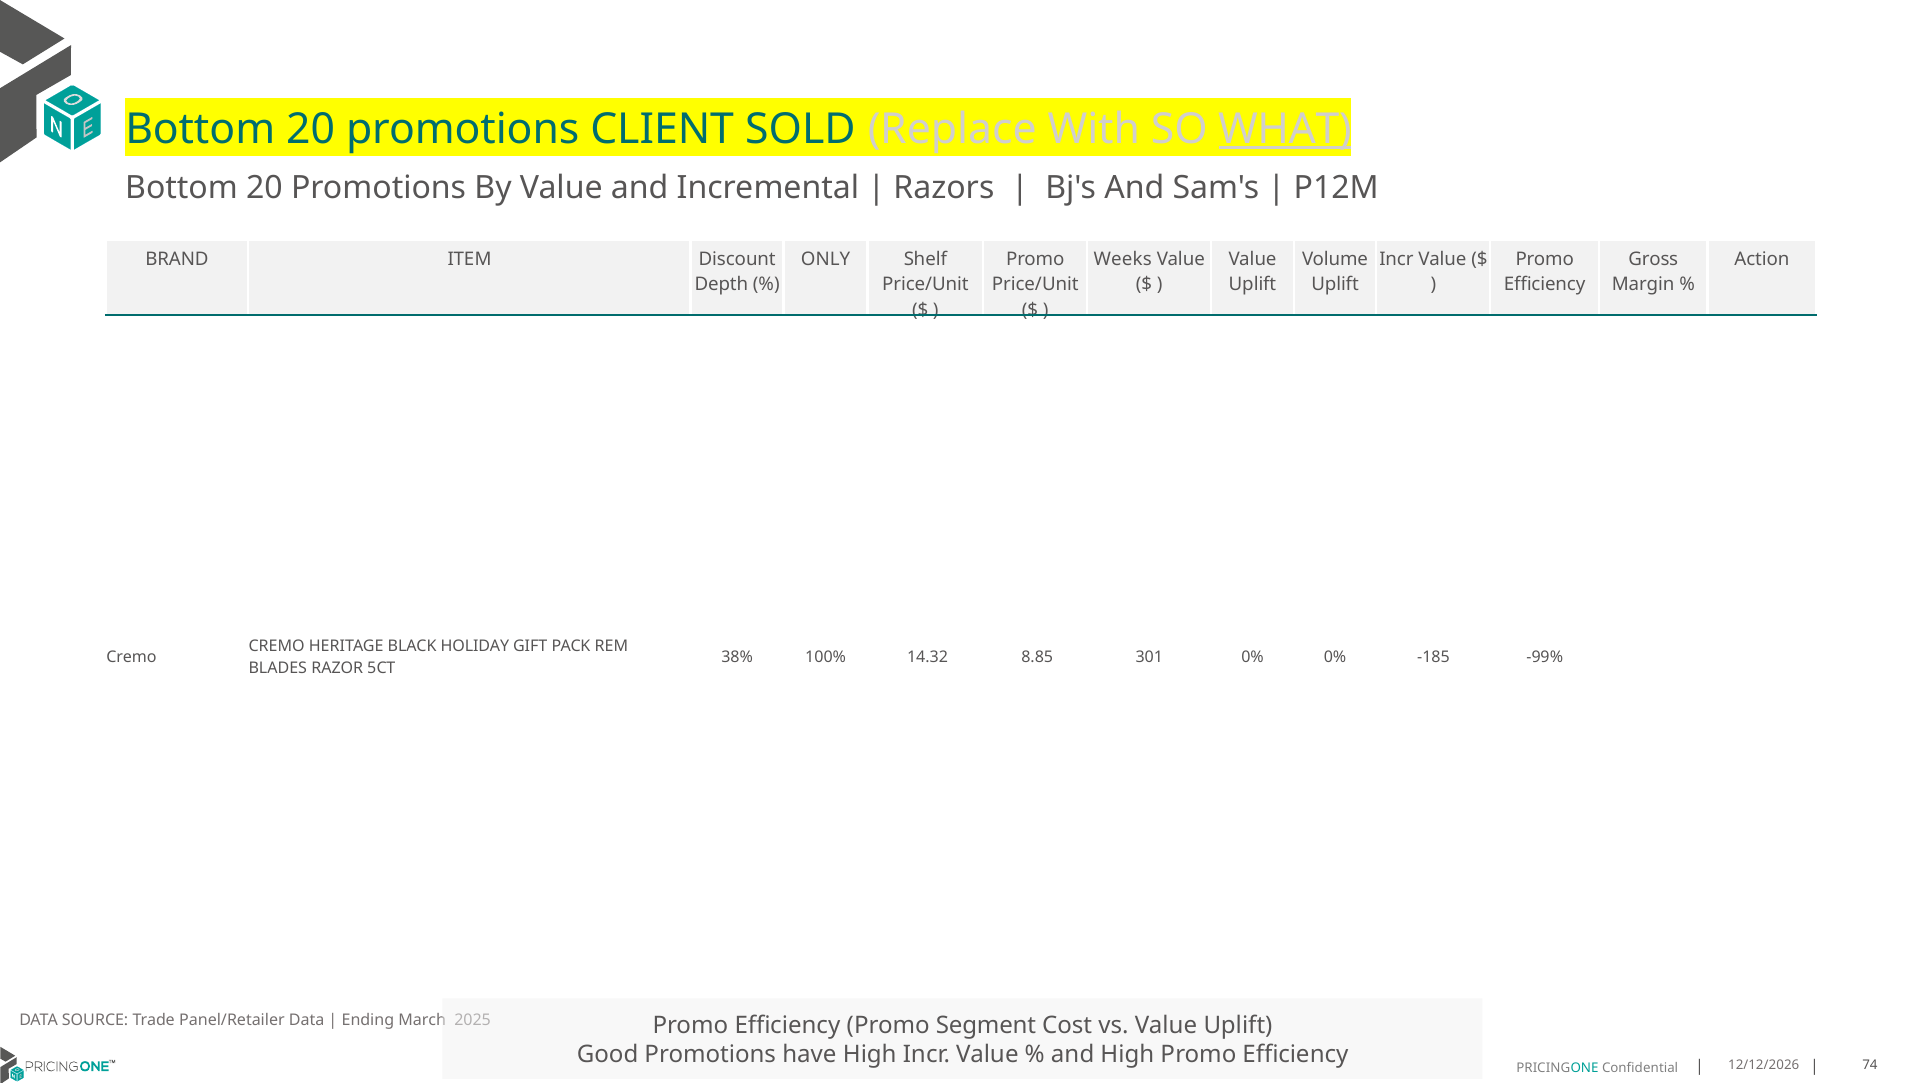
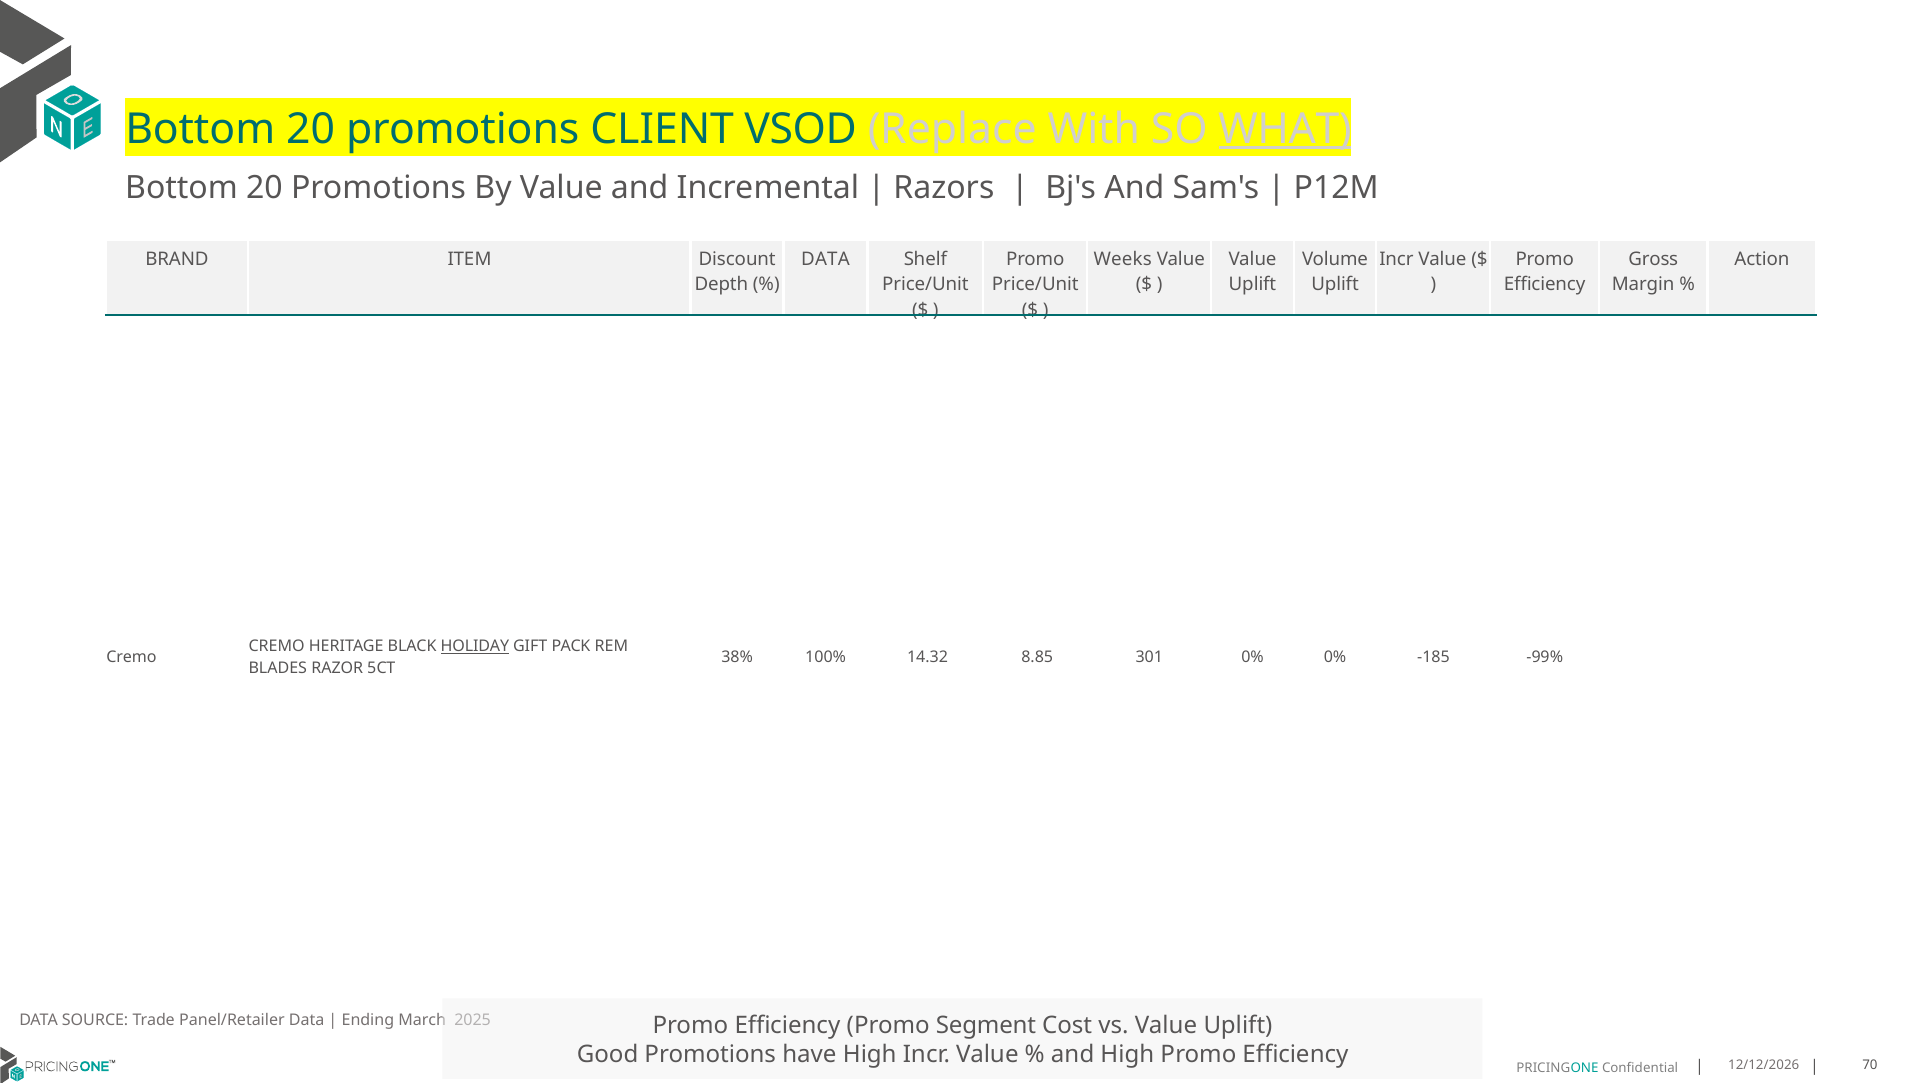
SOLD: SOLD -> VSOD
ONLY at (826, 259): ONLY -> DATA
HOLIDAY underline: none -> present
74: 74 -> 70
